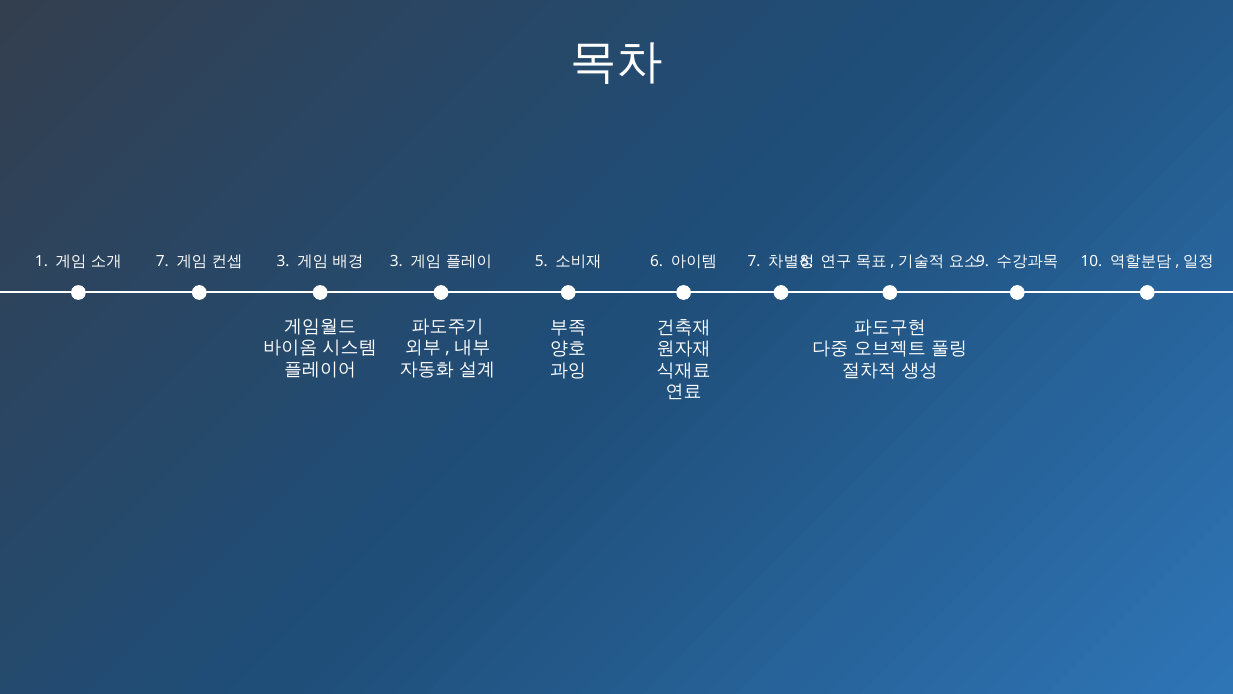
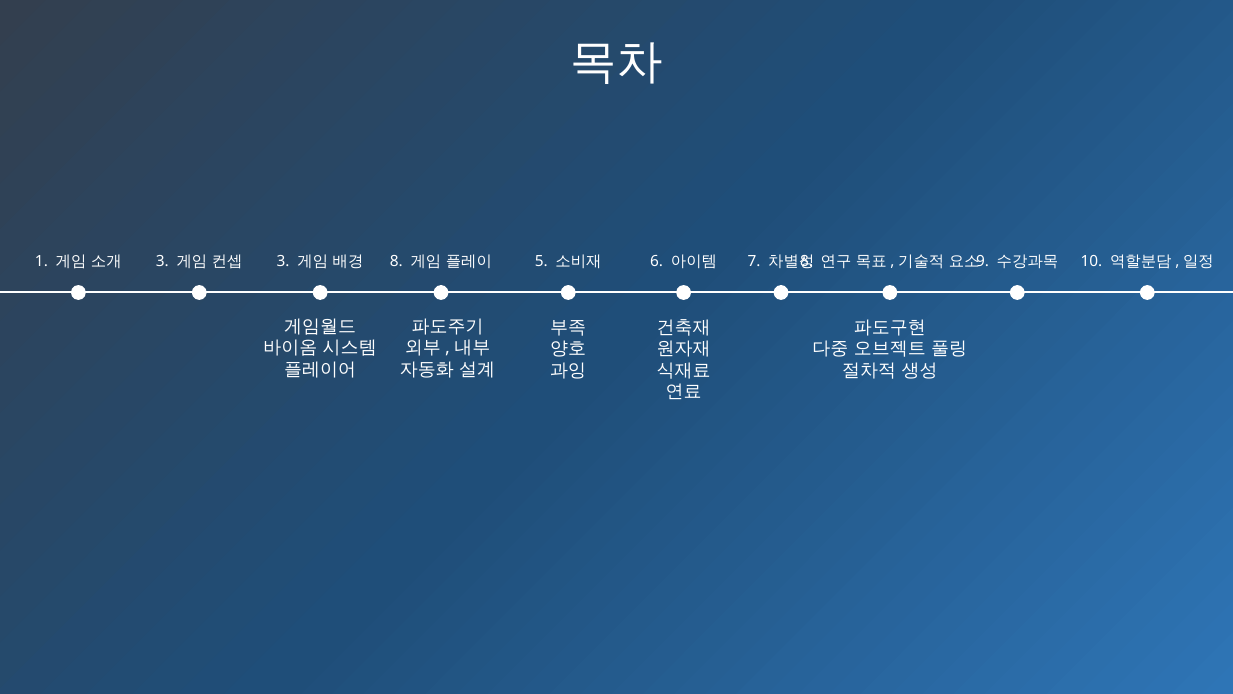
7 at (162, 261): 7 -> 3
3 at (396, 261): 3 -> 8
